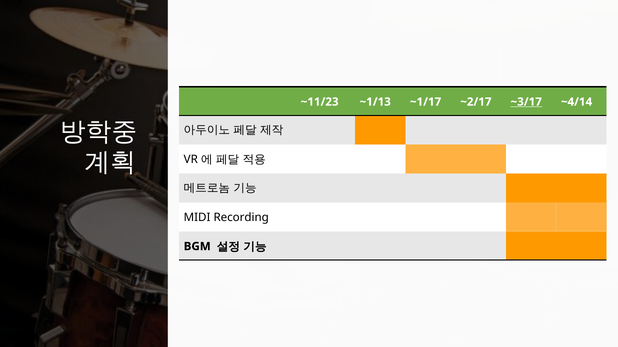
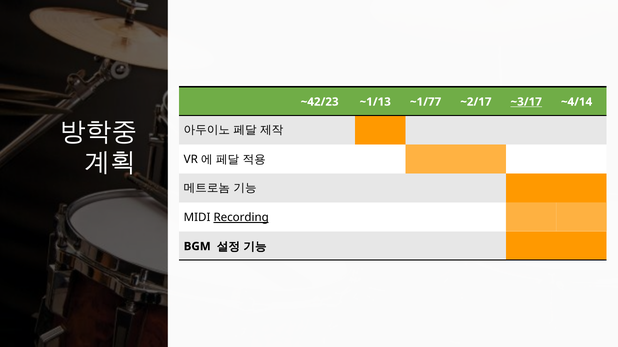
~11/23: ~11/23 -> ~42/23
~1/17: ~1/17 -> ~1/77
Recording underline: none -> present
